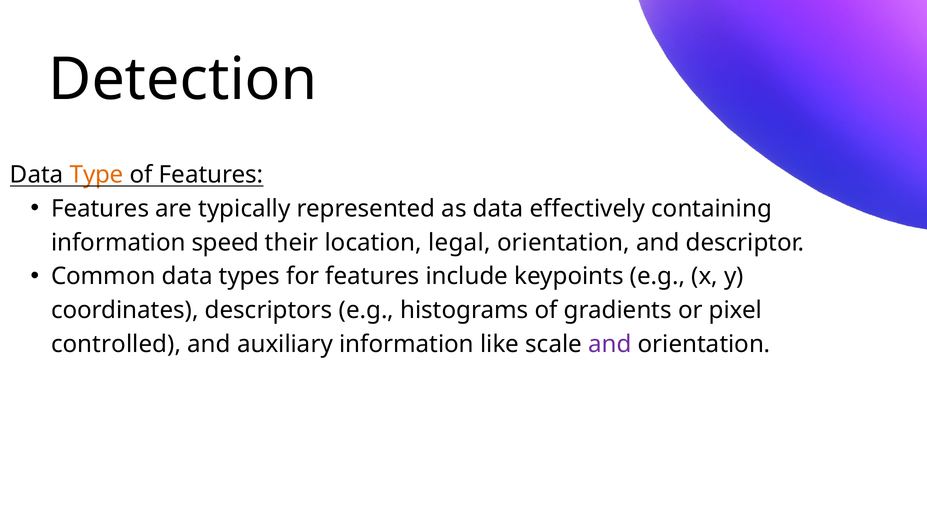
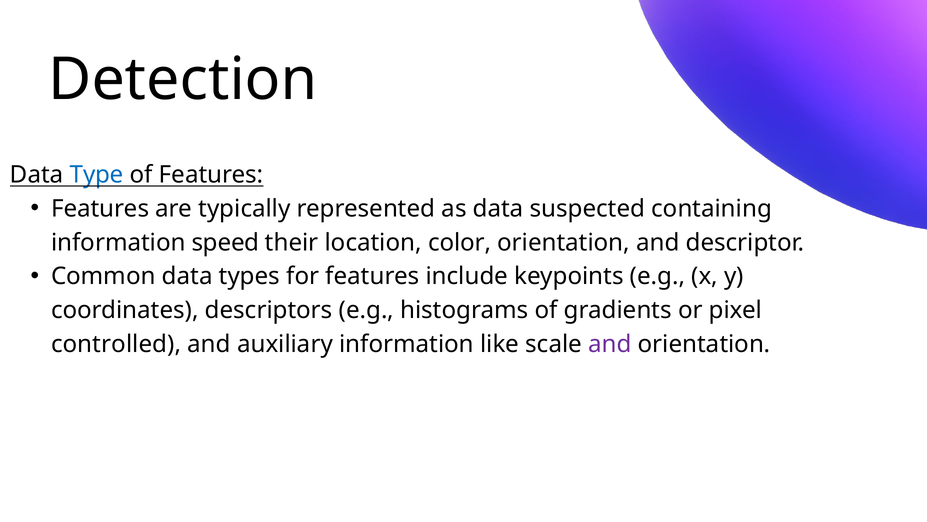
Type colour: orange -> blue
effectively: effectively -> suspected
legal: legal -> color
